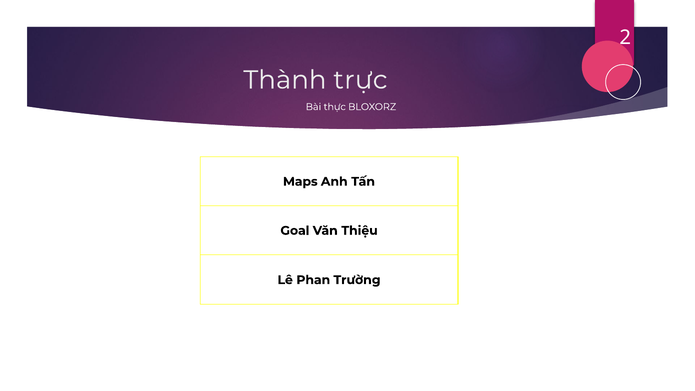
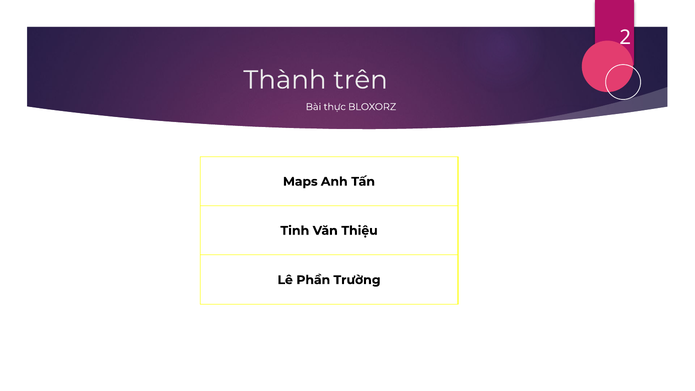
trực: trực -> trên
Goal: Goal -> Tinh
Phan: Phan -> Phần
